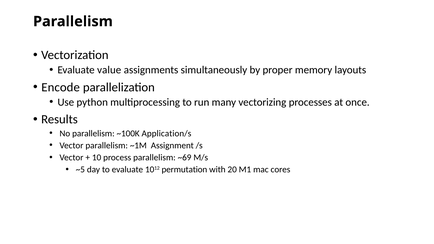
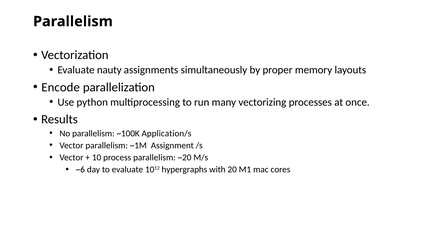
value: value -> nauty
~69: ~69 -> ~20
~5: ~5 -> ~6
permutation: permutation -> hypergraphs
